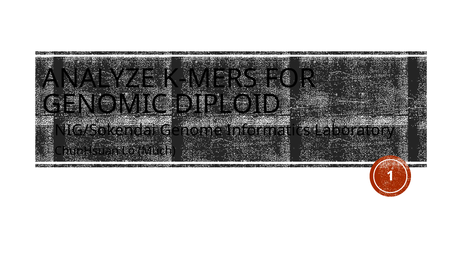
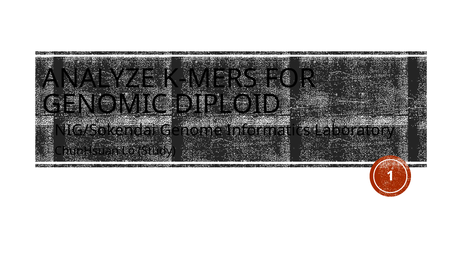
Much: Much -> Study
